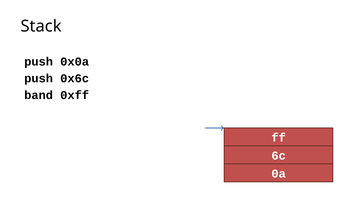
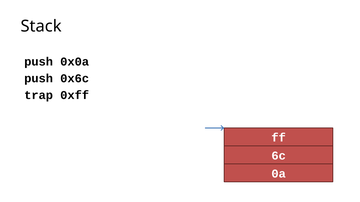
band: band -> trap
